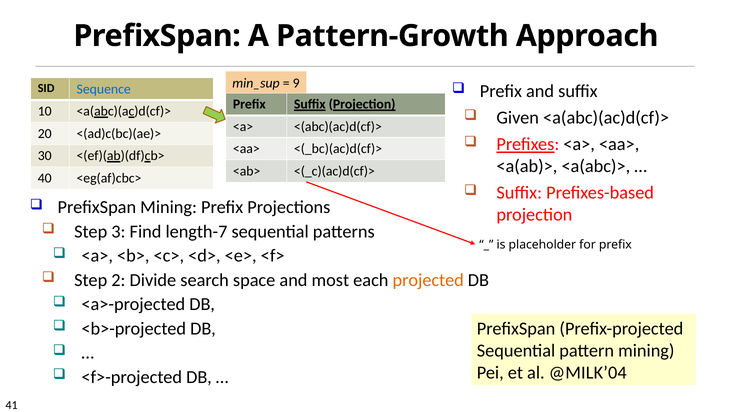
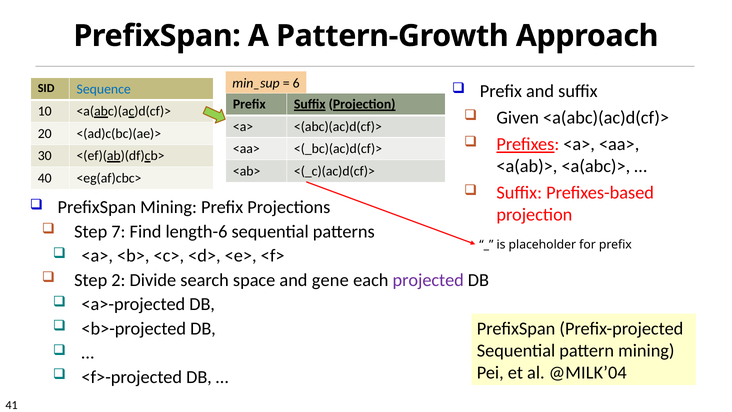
9: 9 -> 6
3: 3 -> 7
length-7: length-7 -> length-6
most: most -> gene
projected colour: orange -> purple
